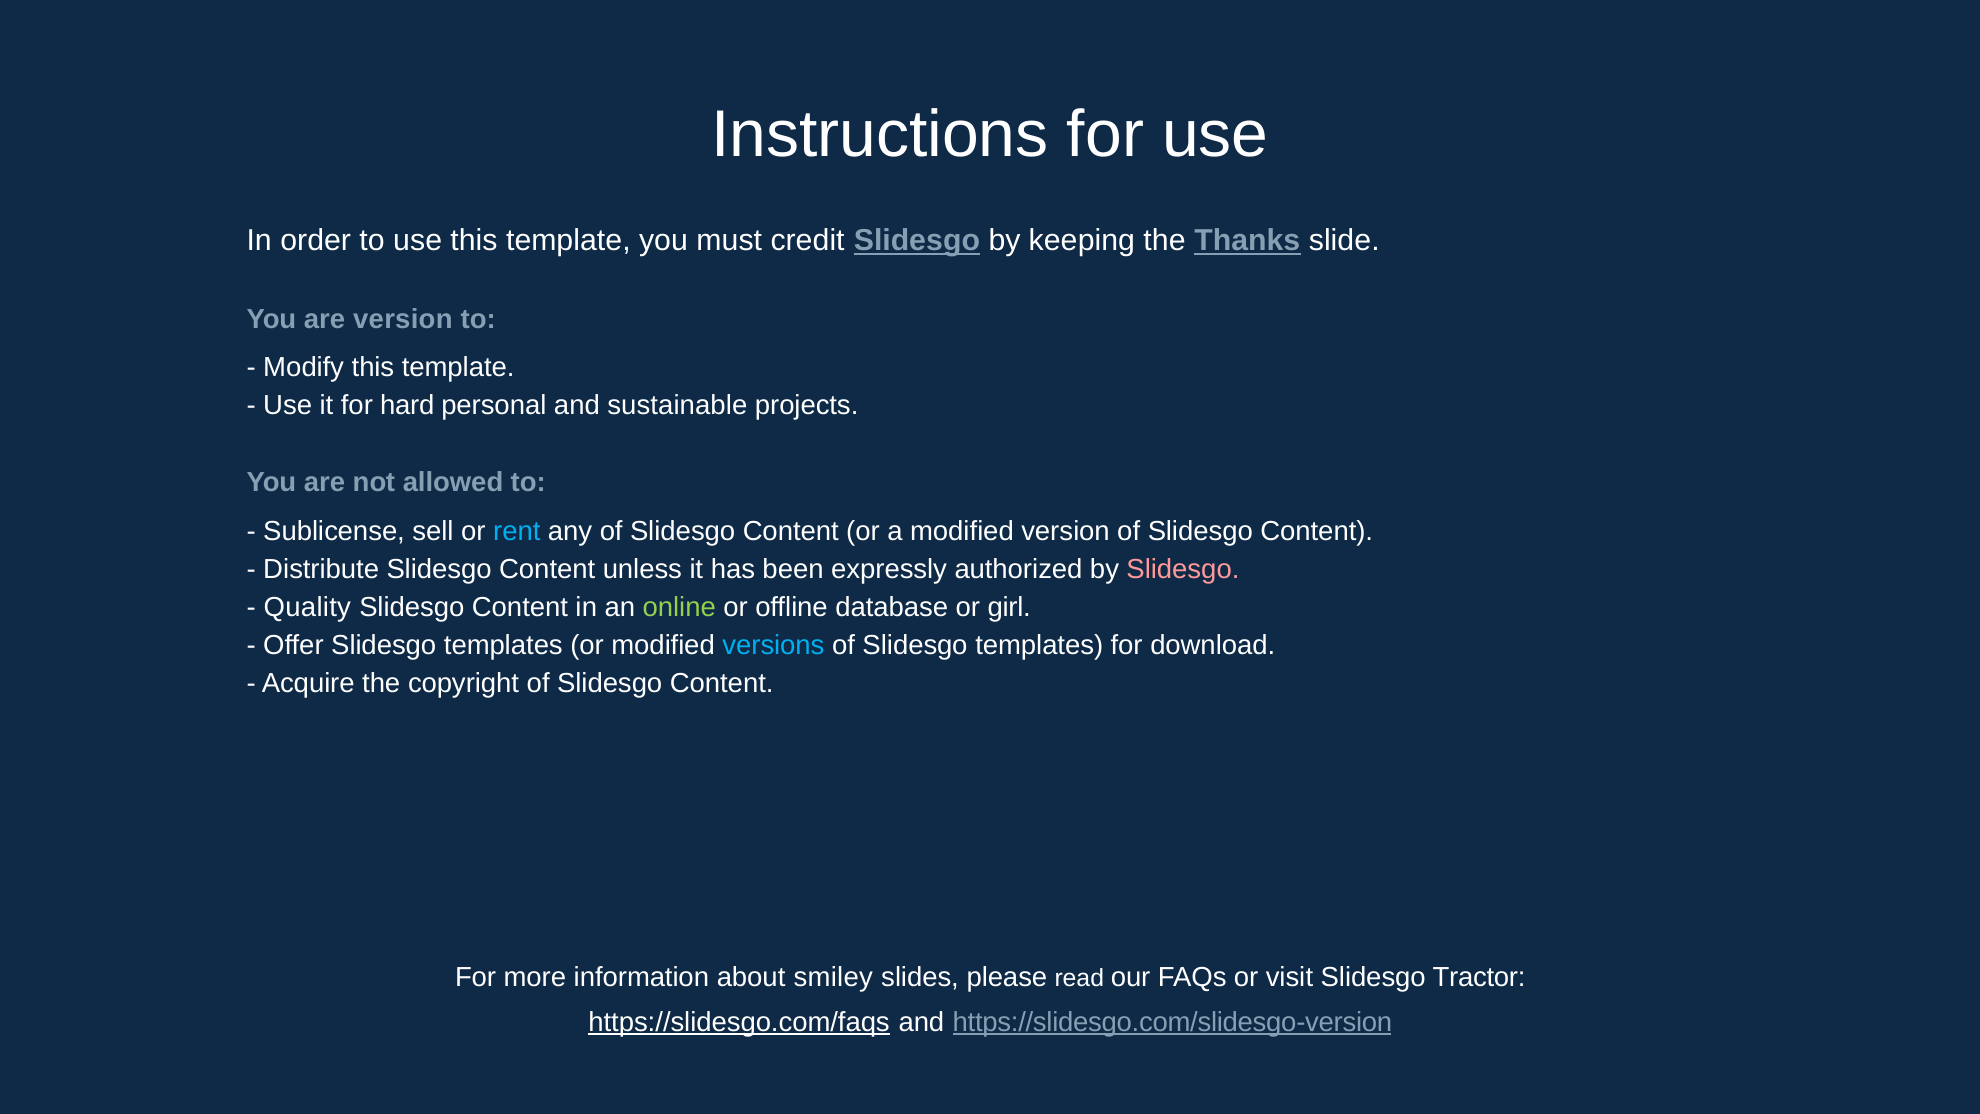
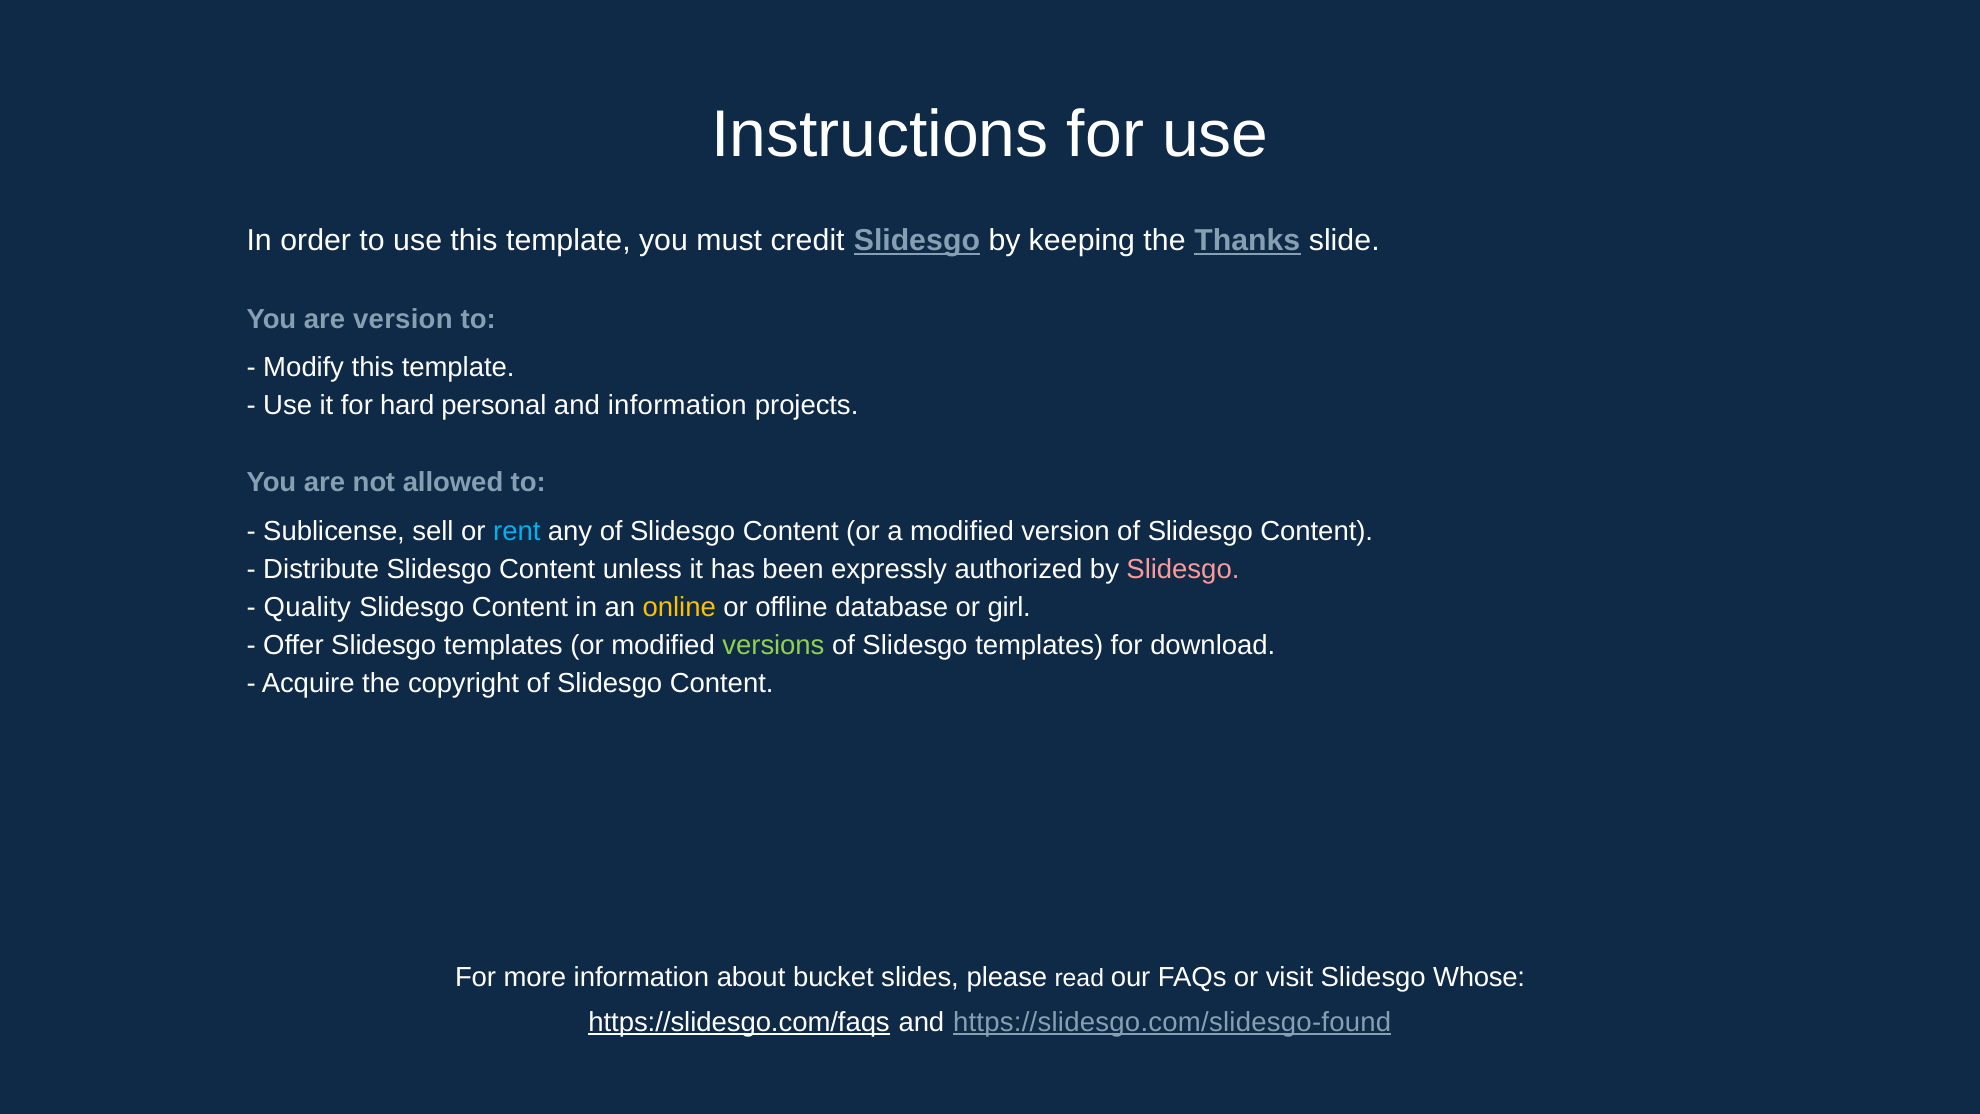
and sustainable: sustainable -> information
online colour: light green -> yellow
versions colour: light blue -> light green
smiley: smiley -> bucket
Tractor: Tractor -> Whose
https://slidesgo.com/slidesgo-version: https://slidesgo.com/slidesgo-version -> https://slidesgo.com/slidesgo-found
